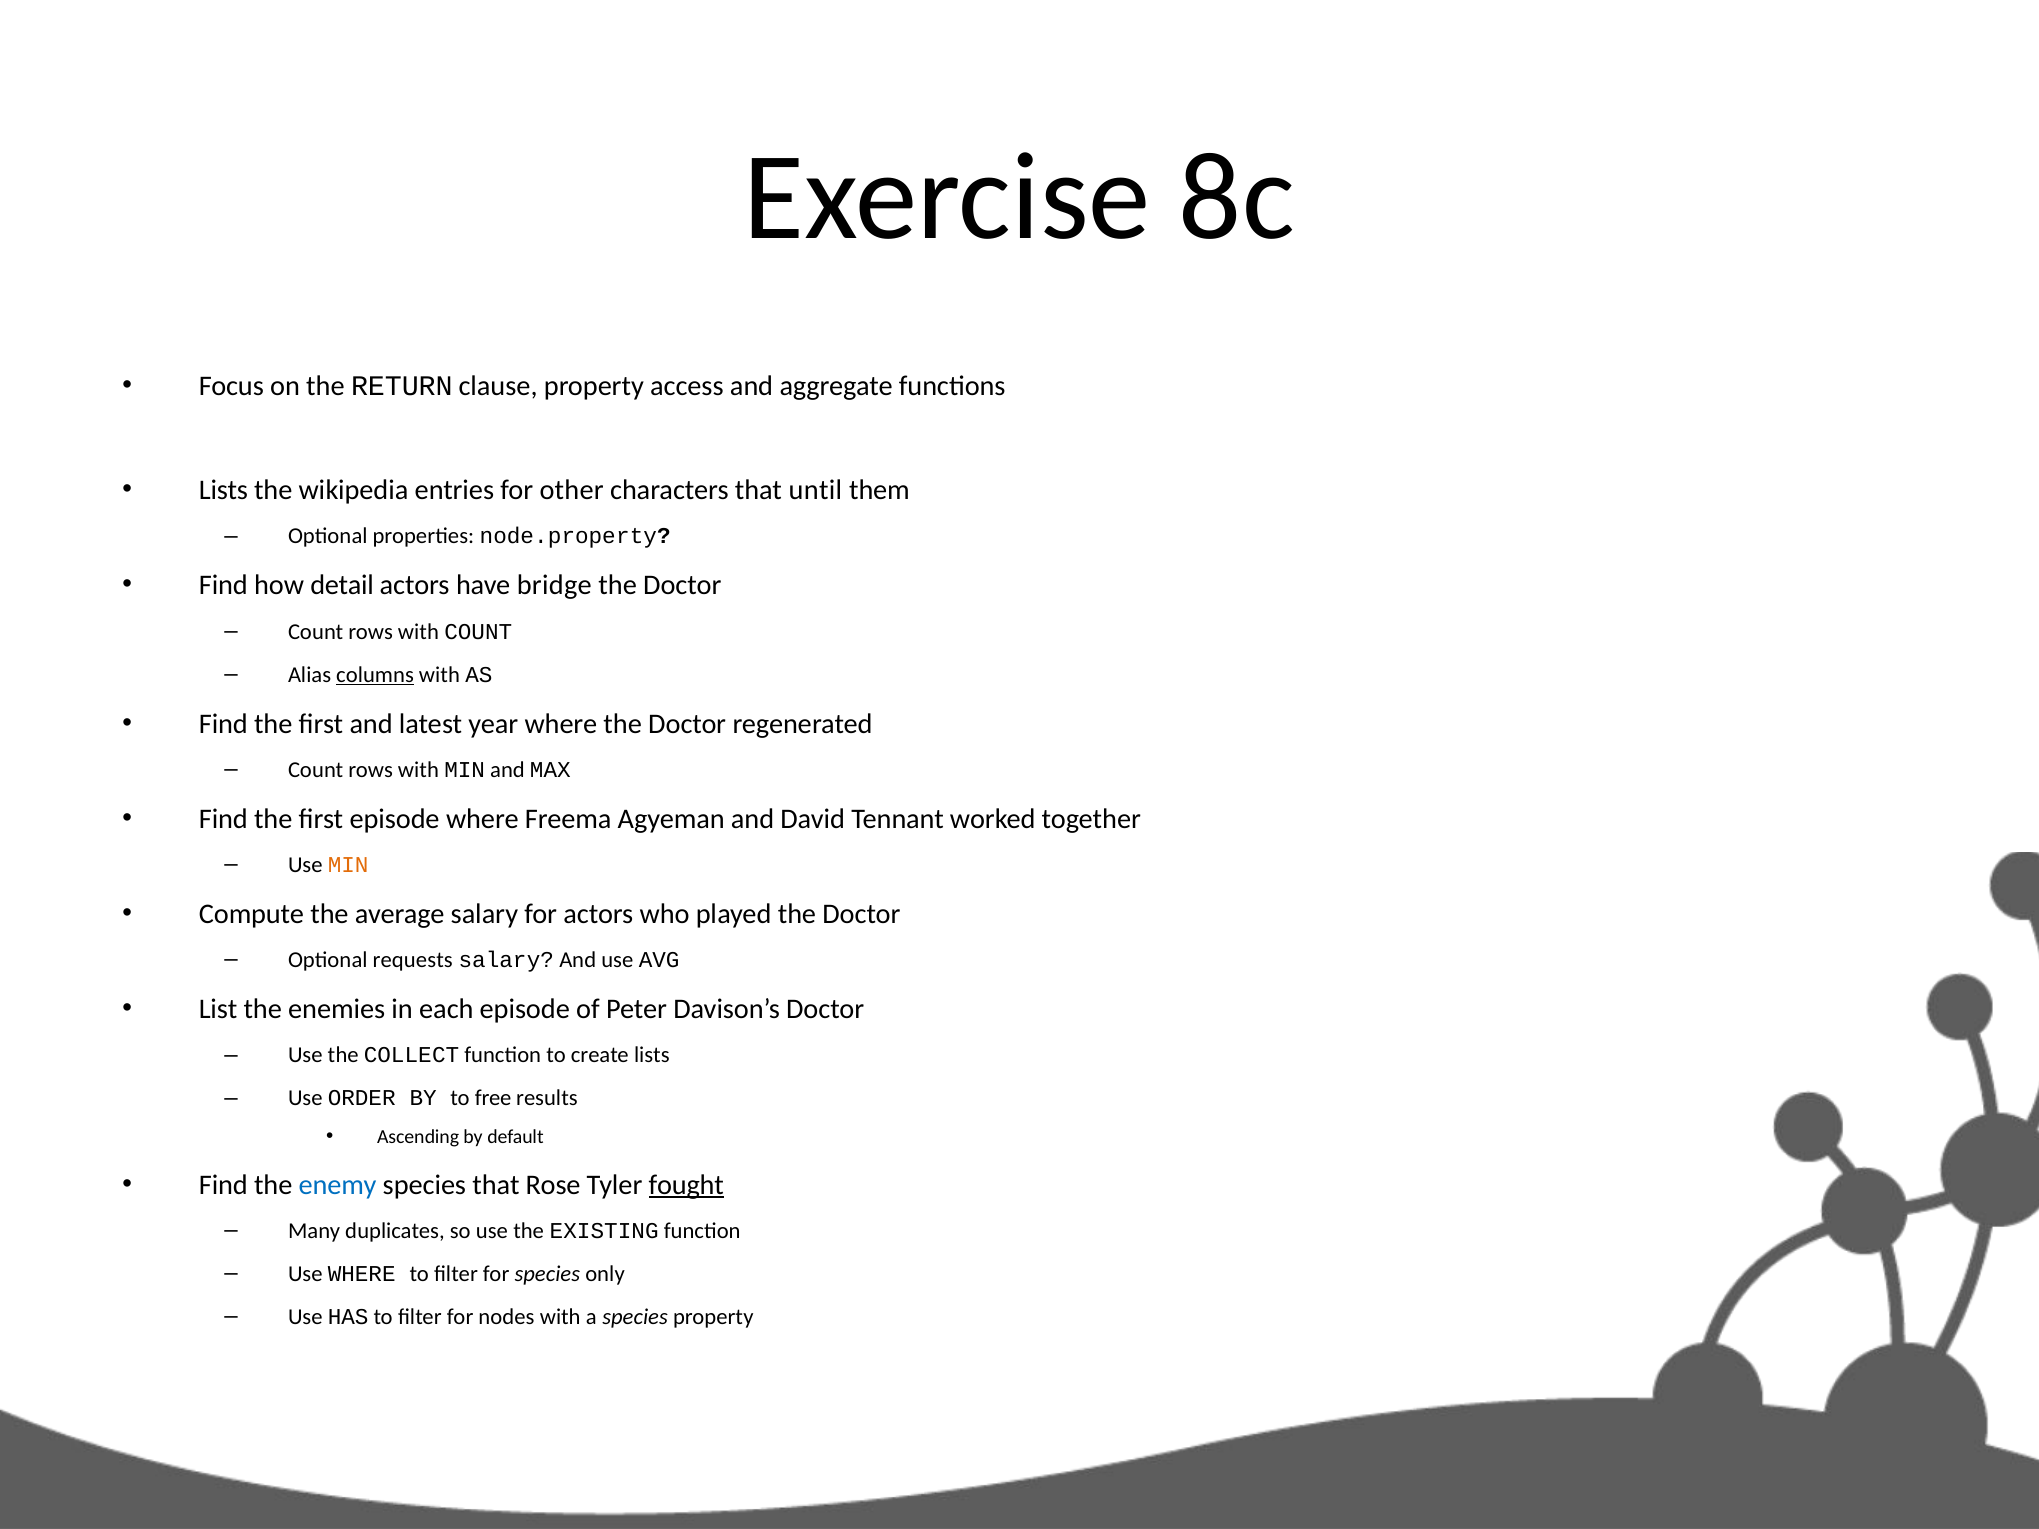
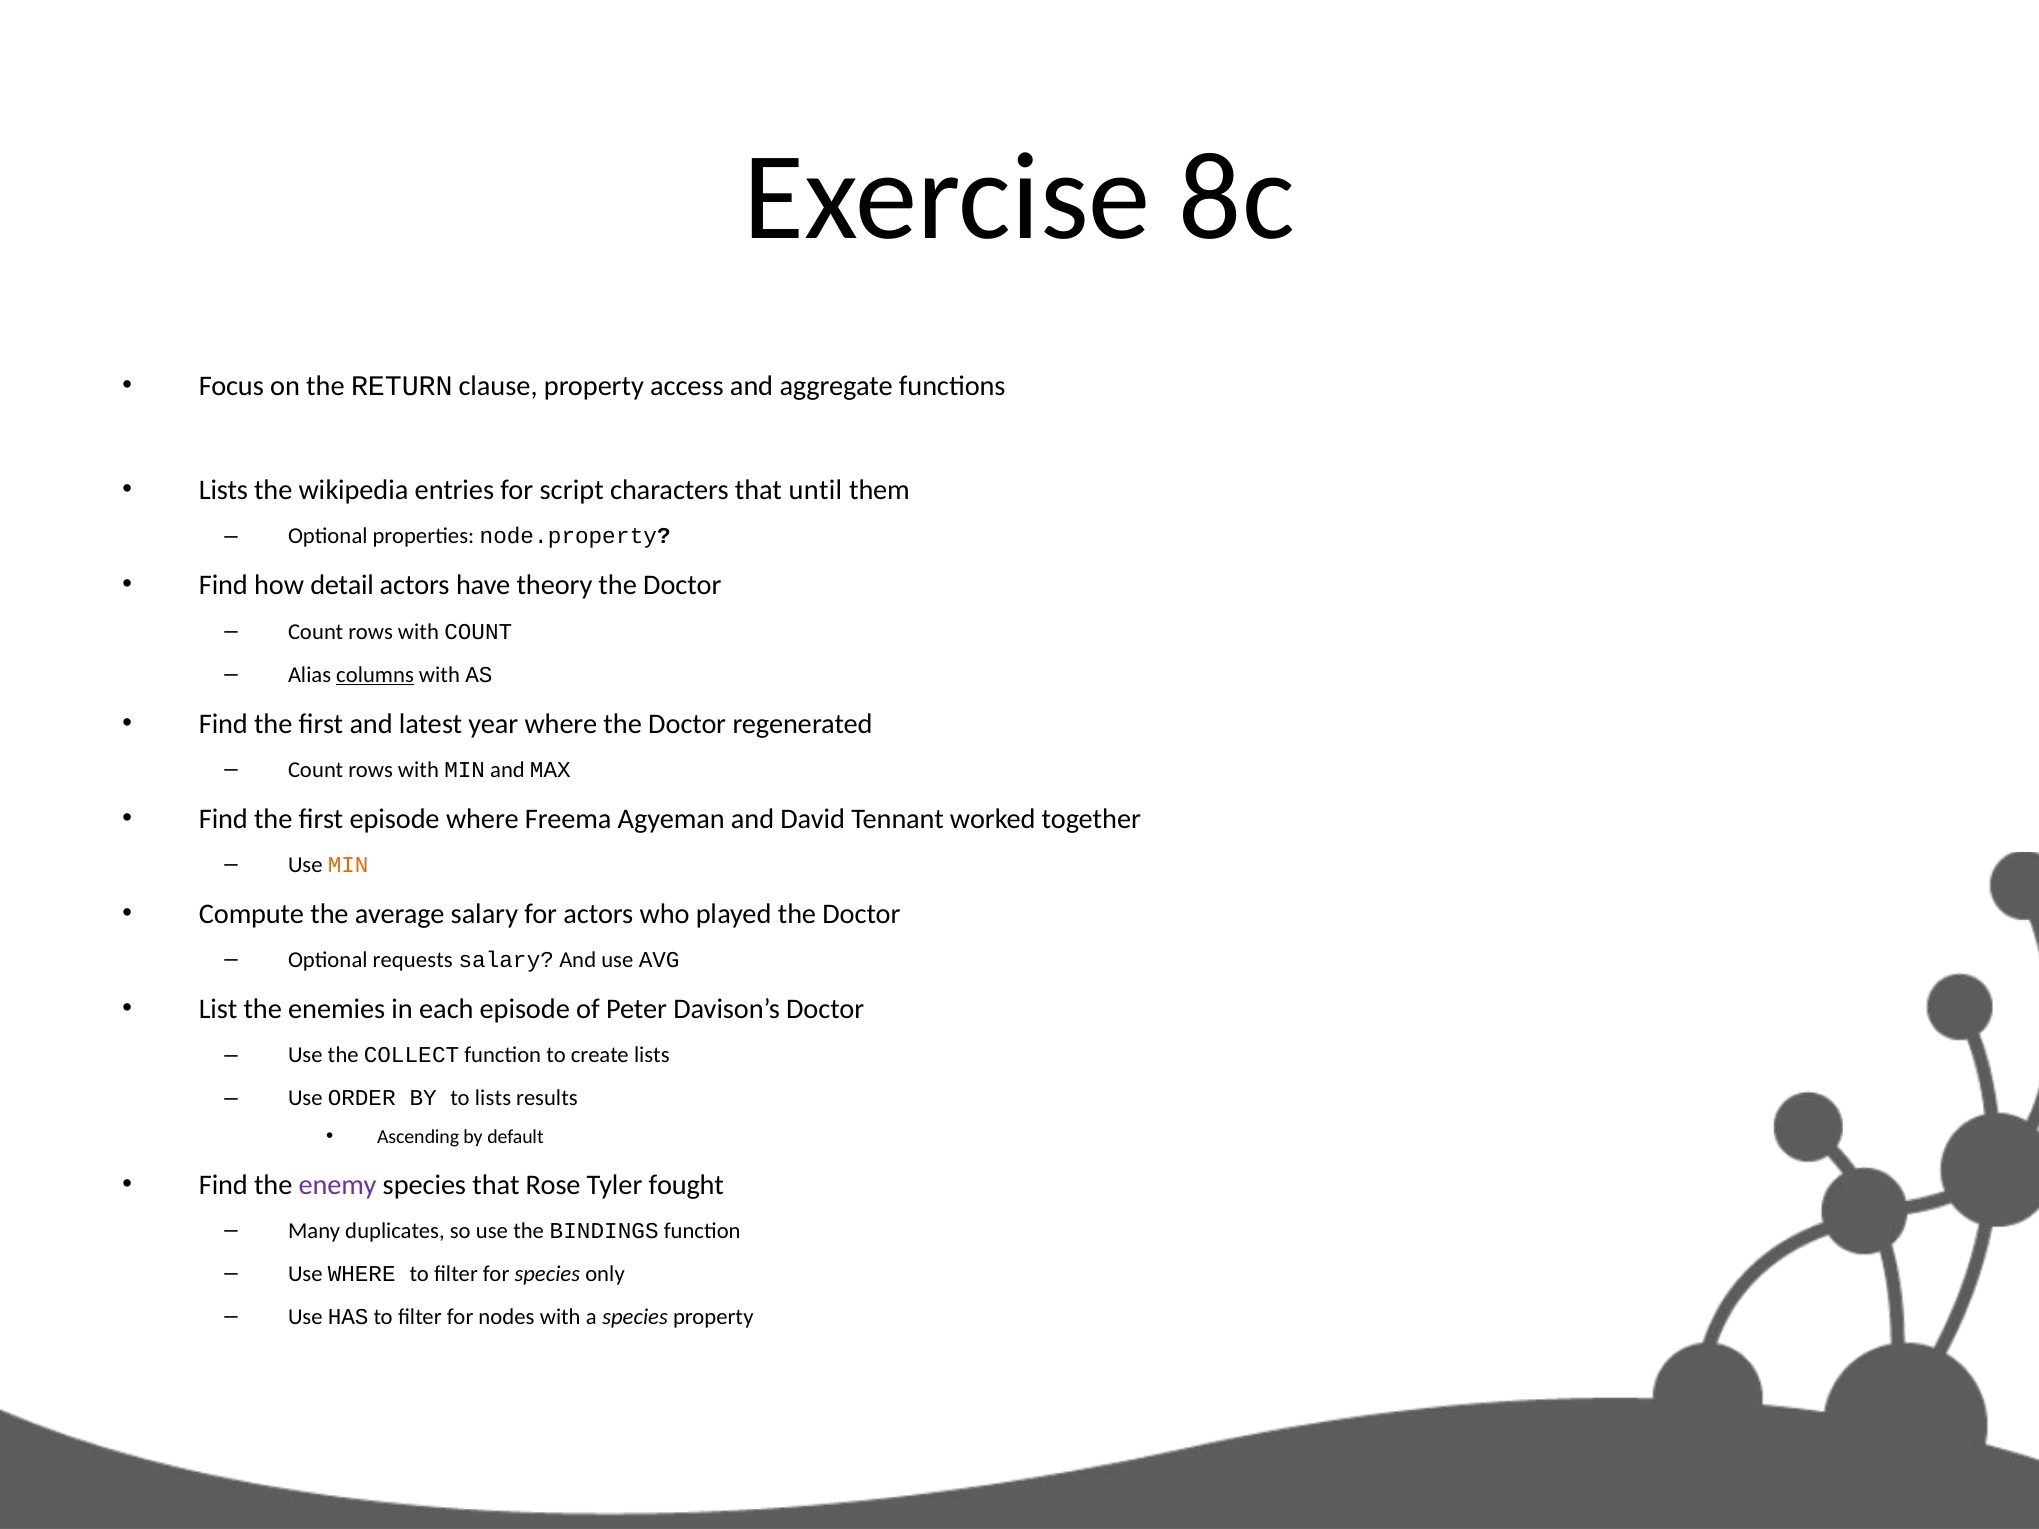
other: other -> script
bridge: bridge -> theory
to free: free -> lists
enemy colour: blue -> purple
fought underline: present -> none
EXISTING: EXISTING -> BINDINGS
